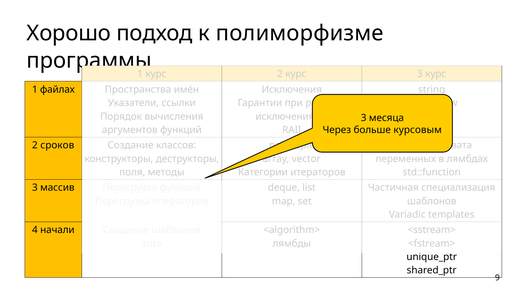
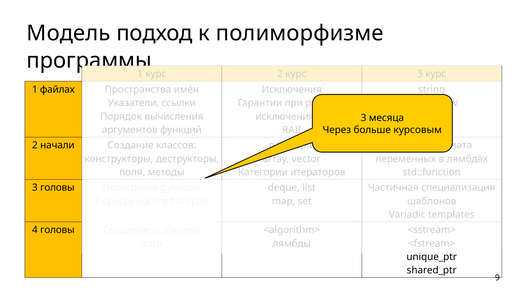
Хорошо: Хорошо -> Модель
сроков: сроков -> начали
3 массив: массив -> головы
4 начали: начали -> головы
